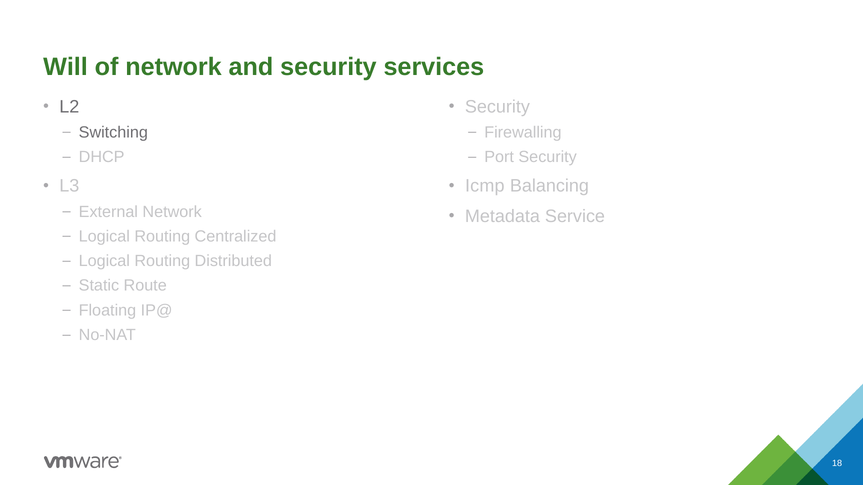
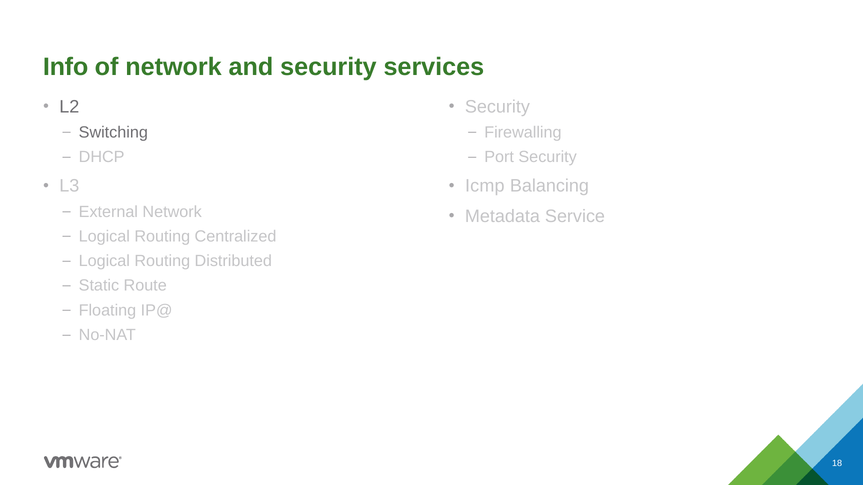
Will: Will -> Info
